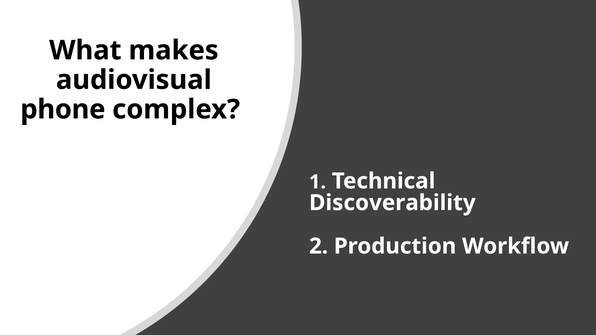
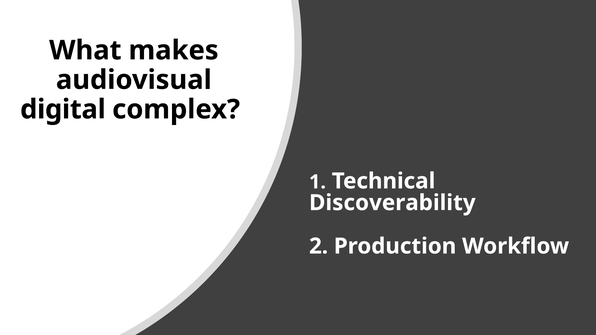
phone: phone -> digital
